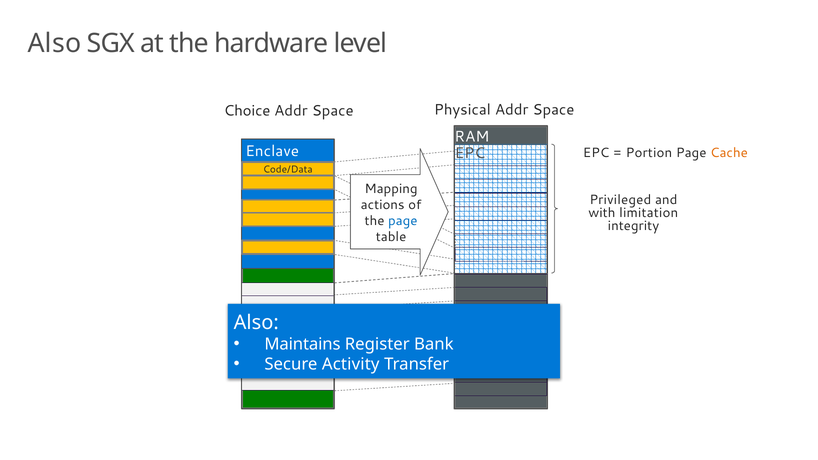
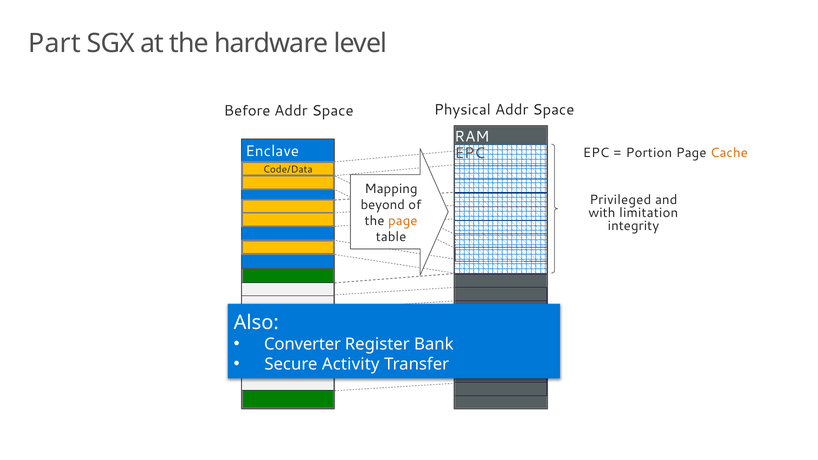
Also at (54, 43): Also -> Part
Choice: Choice -> Before
actions: actions -> beyond
page at (403, 221) colour: blue -> orange
Maintains: Maintains -> Converter
